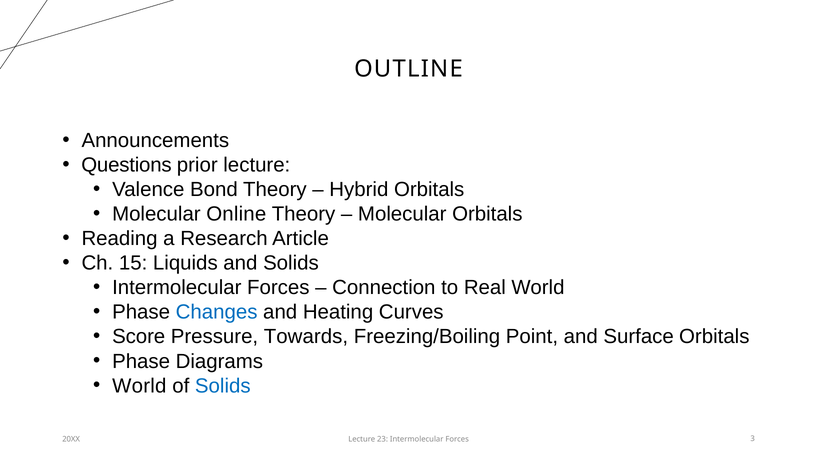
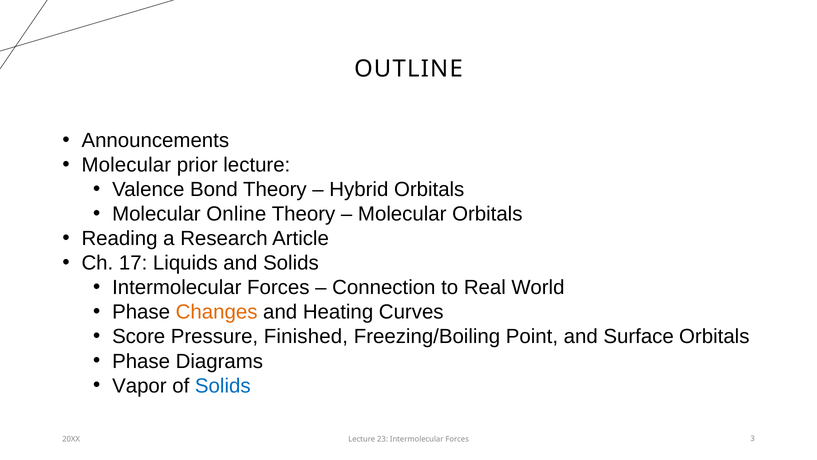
Questions at (126, 165): Questions -> Molecular
15: 15 -> 17
Changes colour: blue -> orange
Towards: Towards -> Finished
World at (139, 385): World -> Vapor
